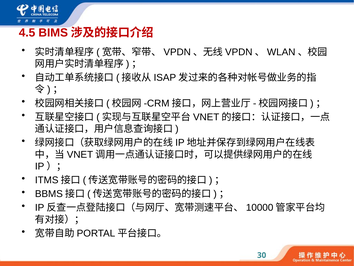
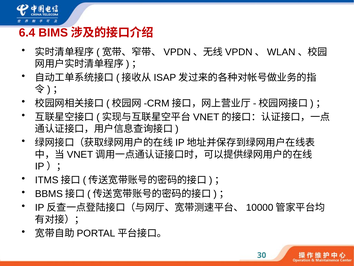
4.5: 4.5 -> 6.4
